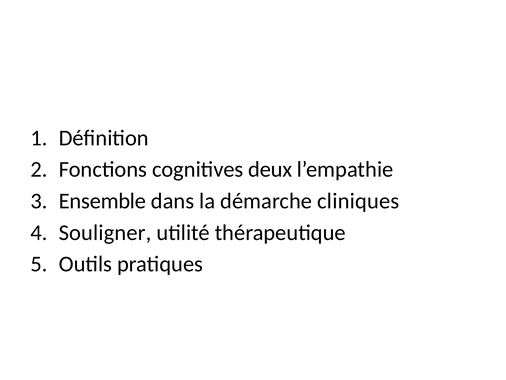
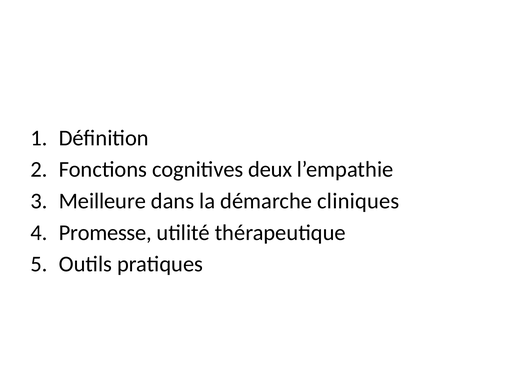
Ensemble: Ensemble -> Meilleure
Souligner: Souligner -> Promesse
